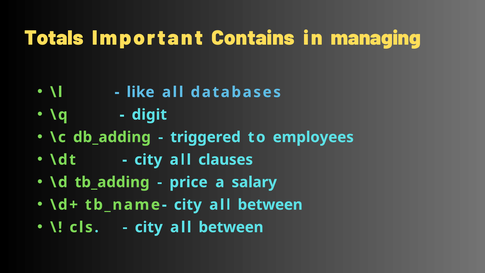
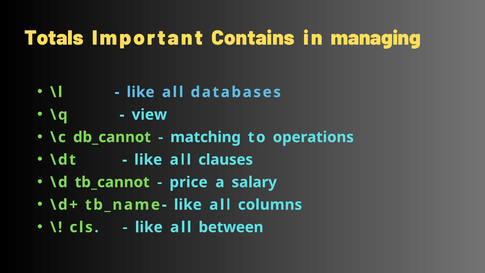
digit: digit -> view
db_adding: db_adding -> db_cannot
triggered: triggered -> matching
employees: employees -> operations
city at (148, 160): city -> like
tb_adding: tb_adding -> tb_cannot
tb_name- city: city -> like
between at (270, 205): between -> columns
city at (149, 227): city -> like
